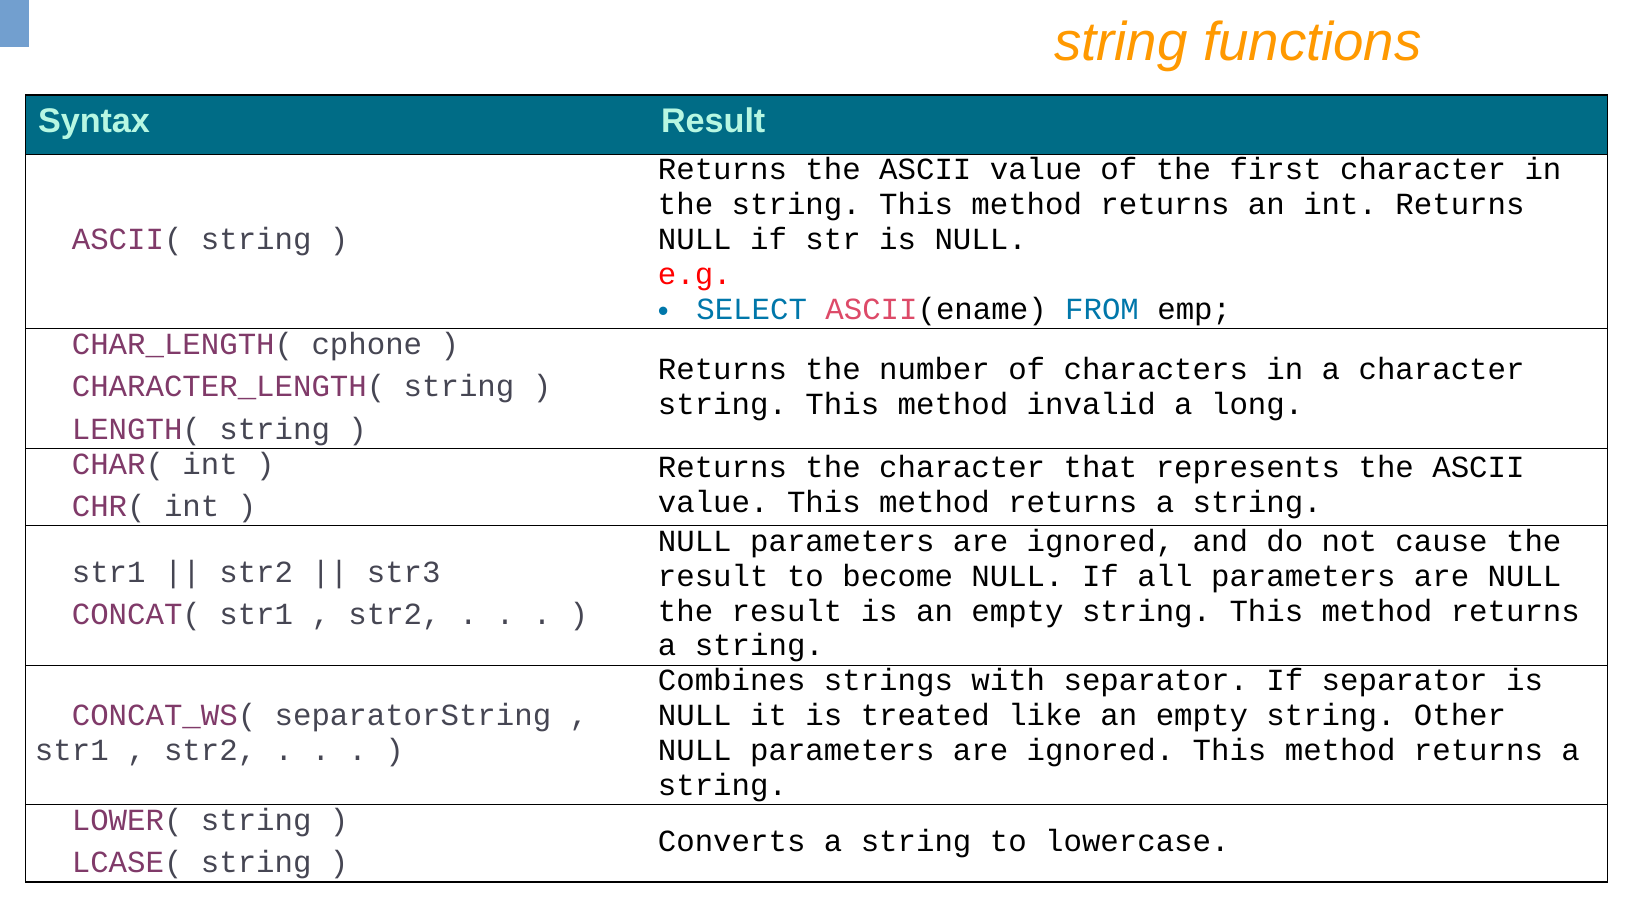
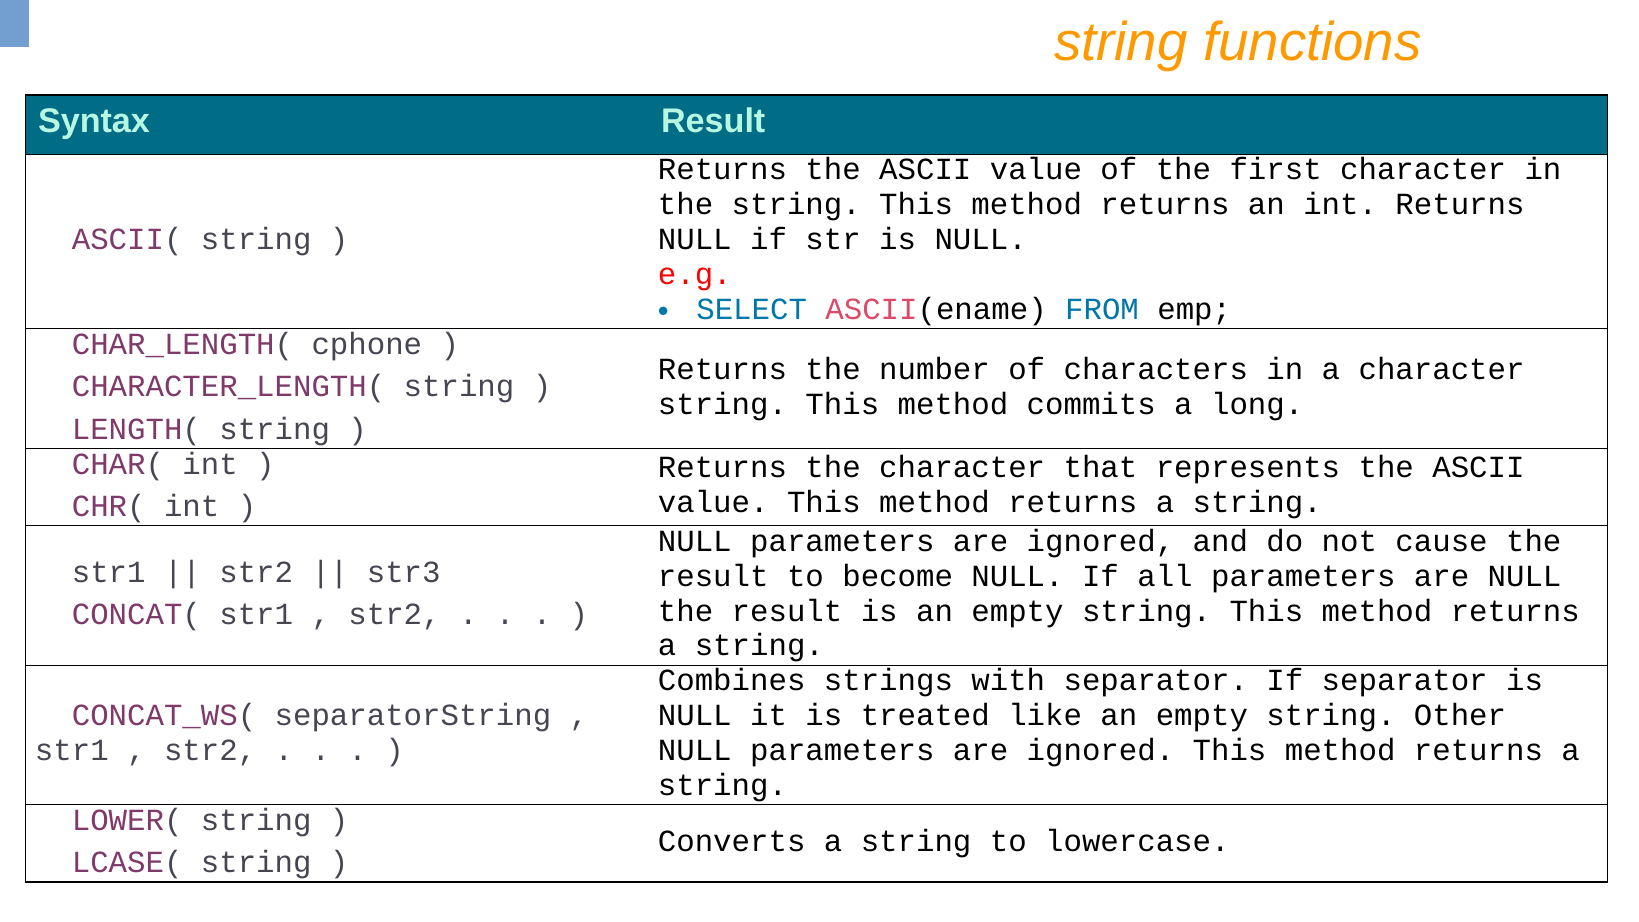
invalid: invalid -> commits
